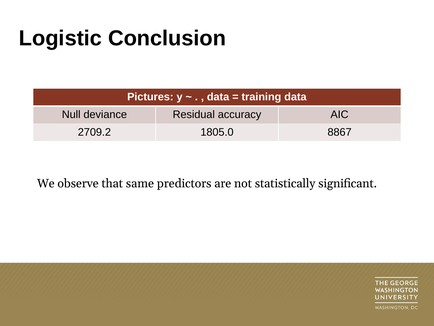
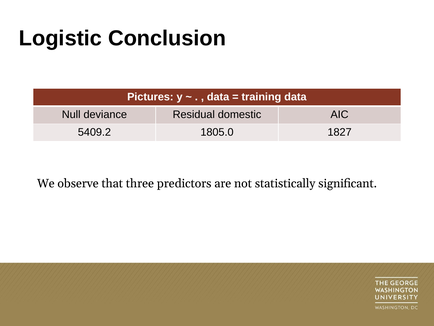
accuracy: accuracy -> domestic
2709.2: 2709.2 -> 5409.2
8867: 8867 -> 1827
same: same -> three
